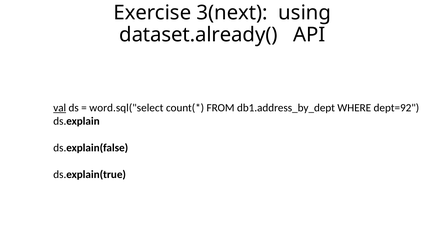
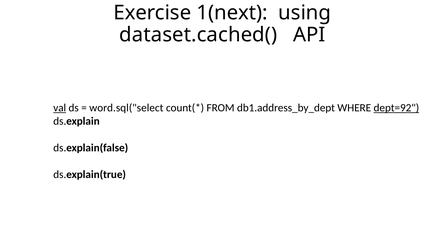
3(next: 3(next -> 1(next
dataset.already(: dataset.already( -> dataset.cached(
dept=92 underline: none -> present
